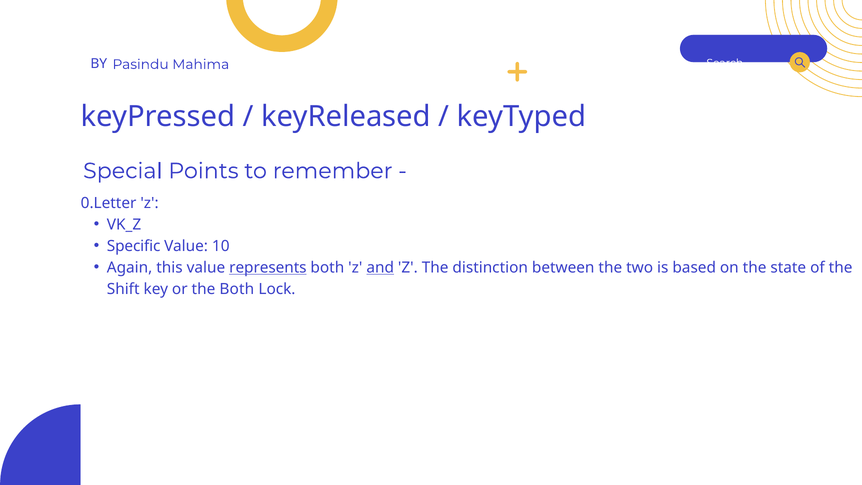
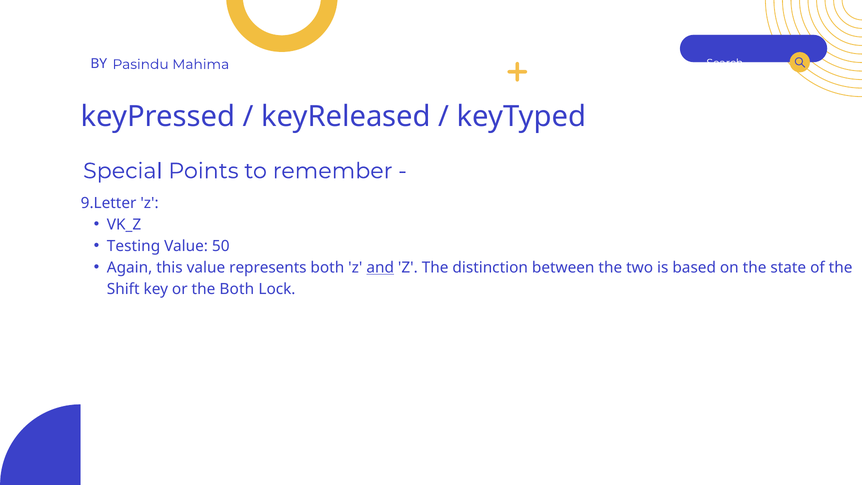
0.Letter: 0.Letter -> 9.Letter
Specific: Specific -> Testing
10: 10 -> 50
represents underline: present -> none
